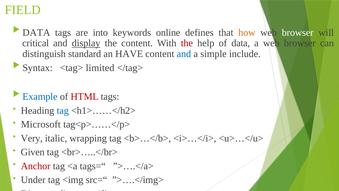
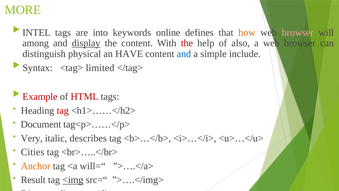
FIELD: FIELD -> MORE
DATA at (36, 32): DATA -> INTEL
browser at (298, 32) colour: white -> pink
critical: critical -> among
of data: data -> also
standard: standard -> physical
Example colour: blue -> red
tag at (63, 110) colour: blue -> red
Microsoft: Microsoft -> Document
wrapping: wrapping -> describes
Given: Given -> Cities
Anchor colour: red -> orange
tags=“: tags=“ -> will=“
Under: Under -> Result
<img underline: none -> present
